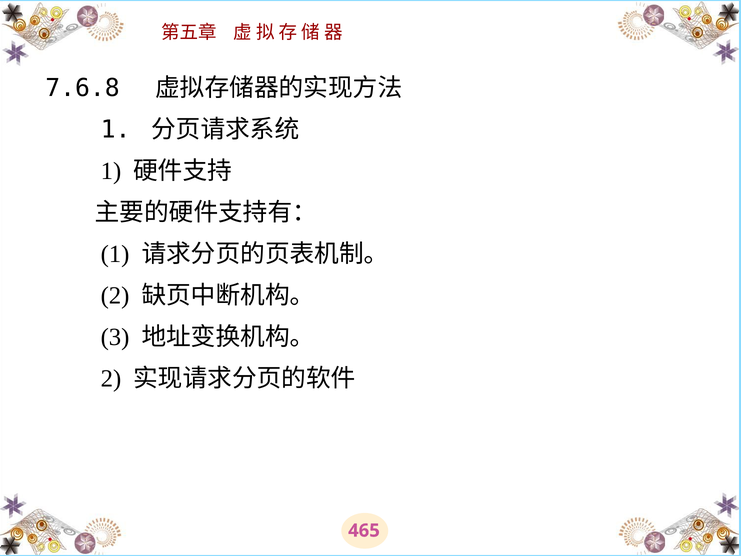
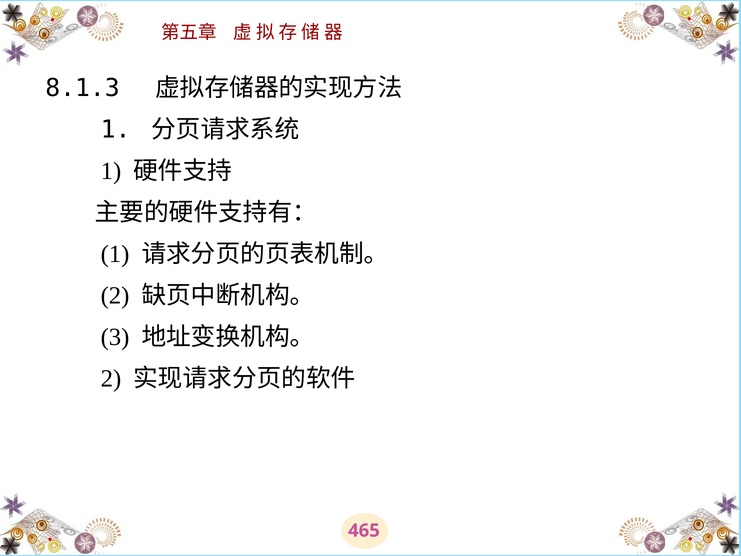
7.6.8: 7.6.8 -> 8.1.3
